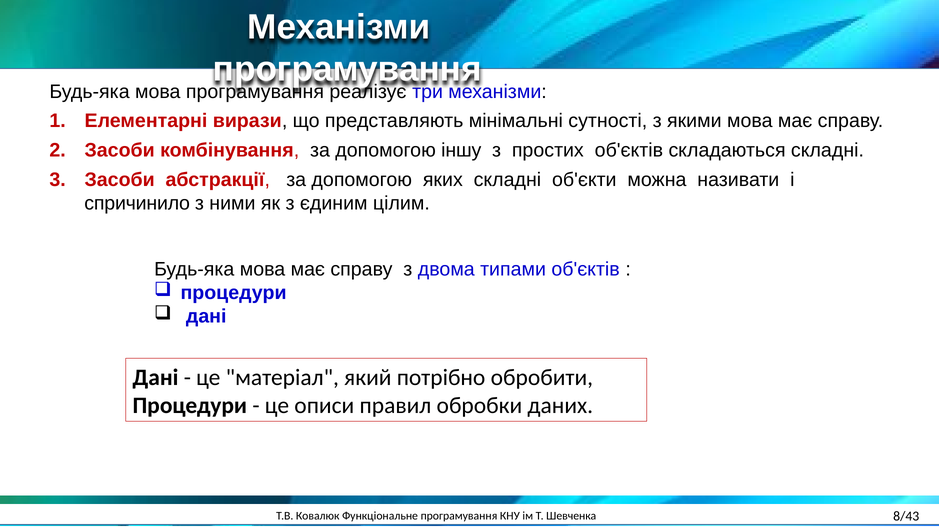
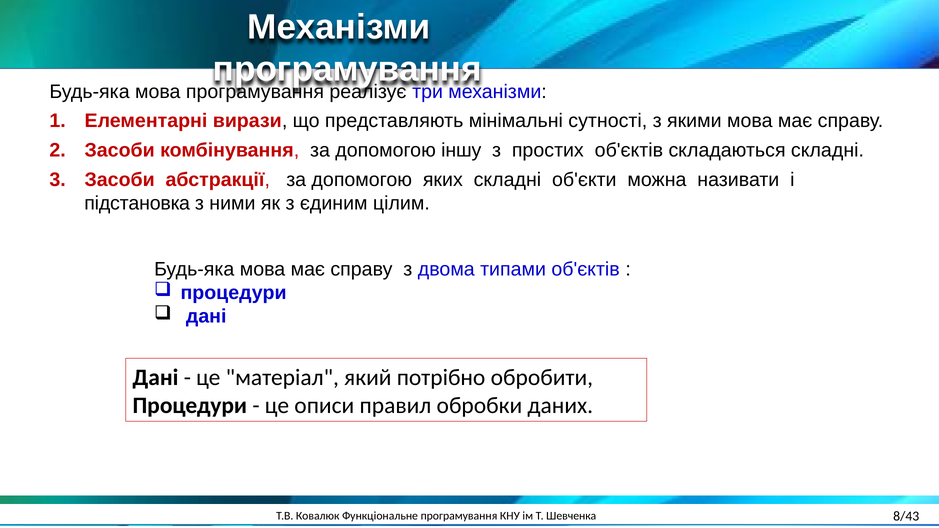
спричинило: спричинило -> підстановка
